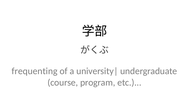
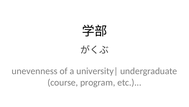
frequenting: frequenting -> unevenness
